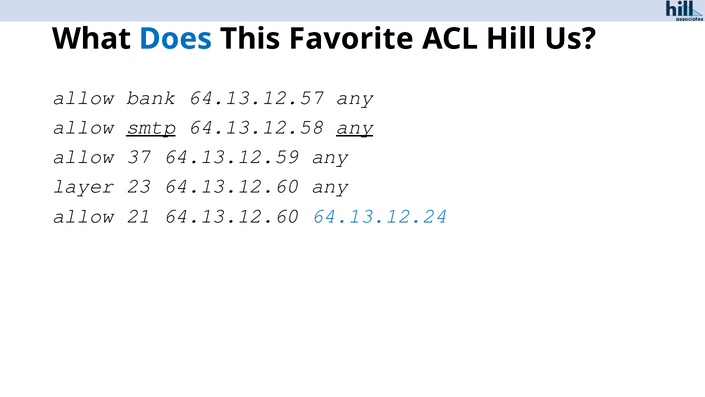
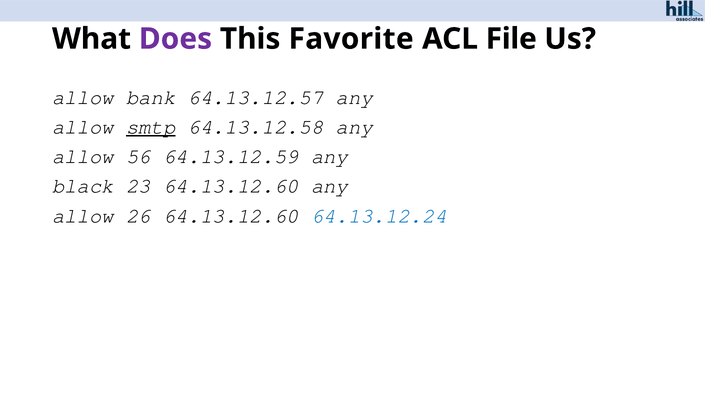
Does colour: blue -> purple
Hill: Hill -> File
any at (354, 127) underline: present -> none
37: 37 -> 56
layer: layer -> black
21: 21 -> 26
